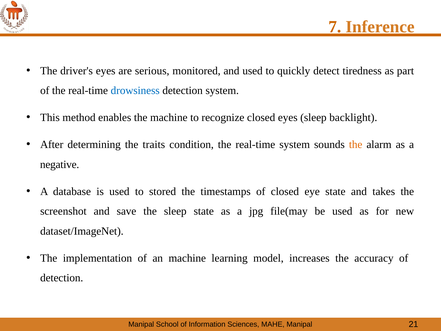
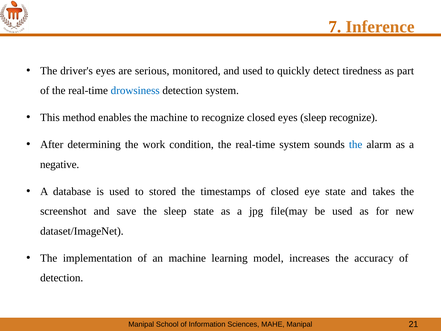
sleep backlight: backlight -> recognize
traits: traits -> work
the at (356, 144) colour: orange -> blue
